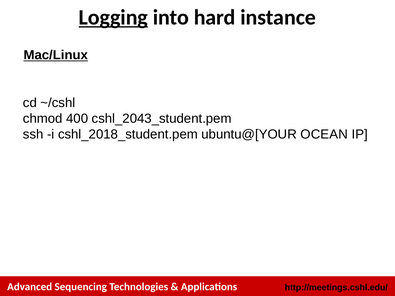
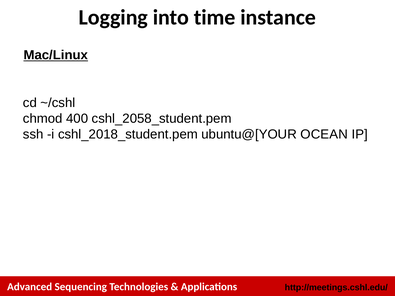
Logging underline: present -> none
hard: hard -> time
cshl_2043_student.pem: cshl_2043_student.pem -> cshl_2058_student.pem
